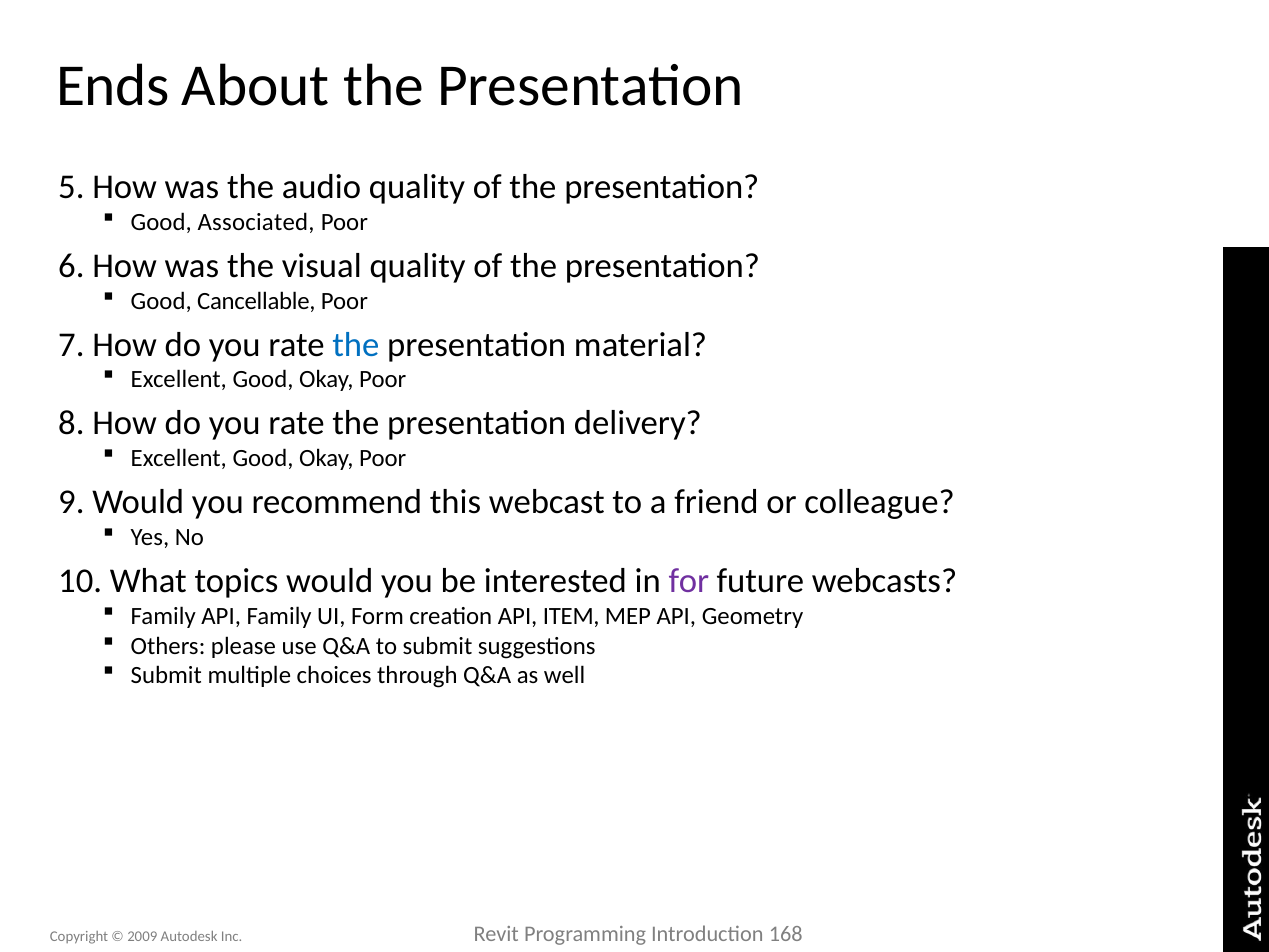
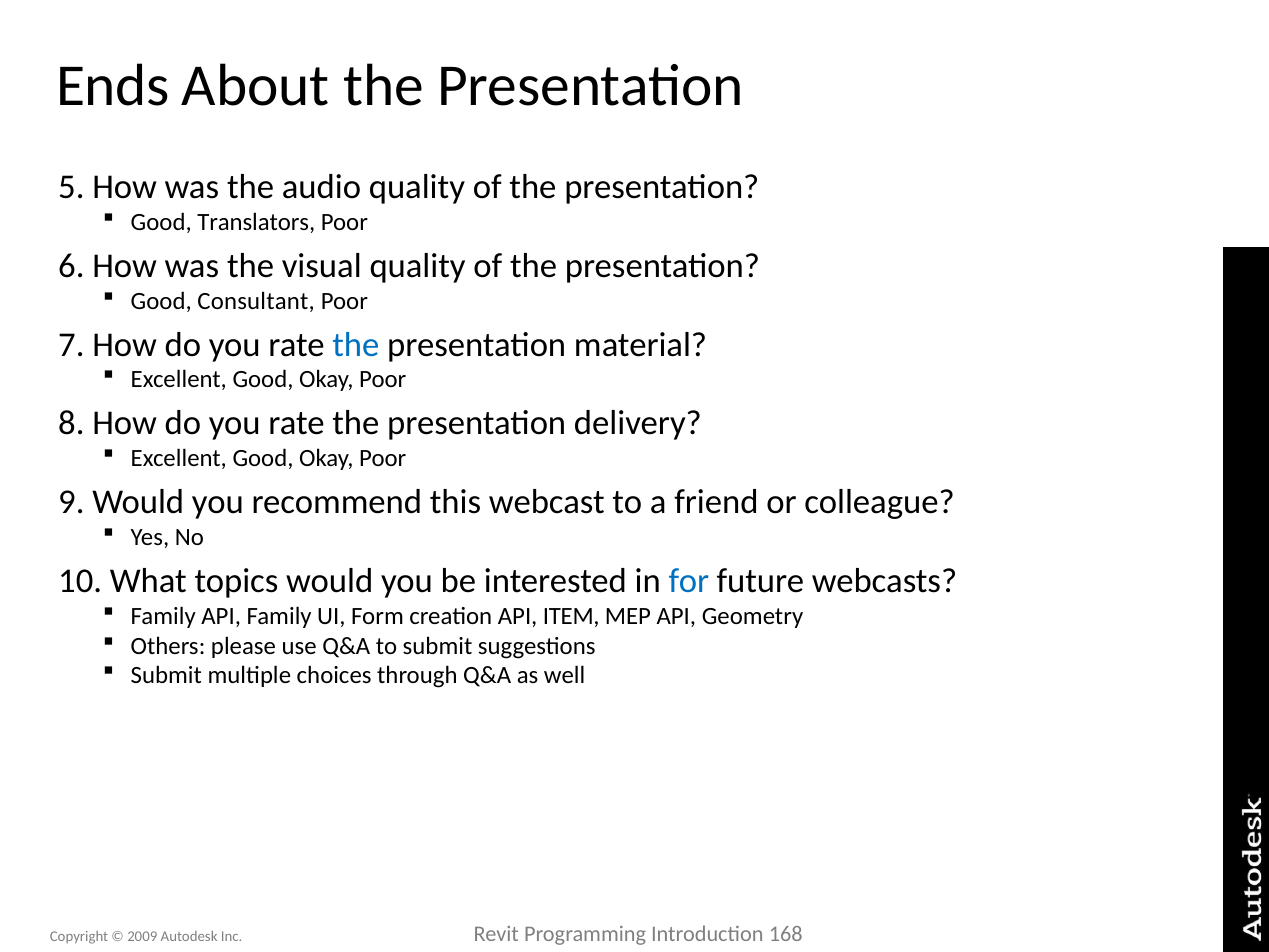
Associated: Associated -> Translators
Cancellable: Cancellable -> Consultant
for colour: purple -> blue
